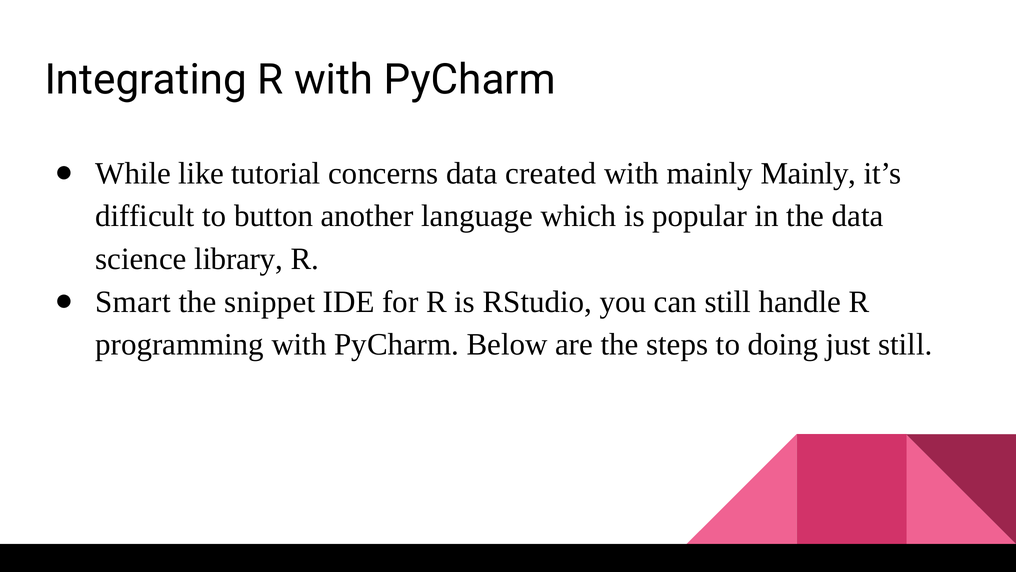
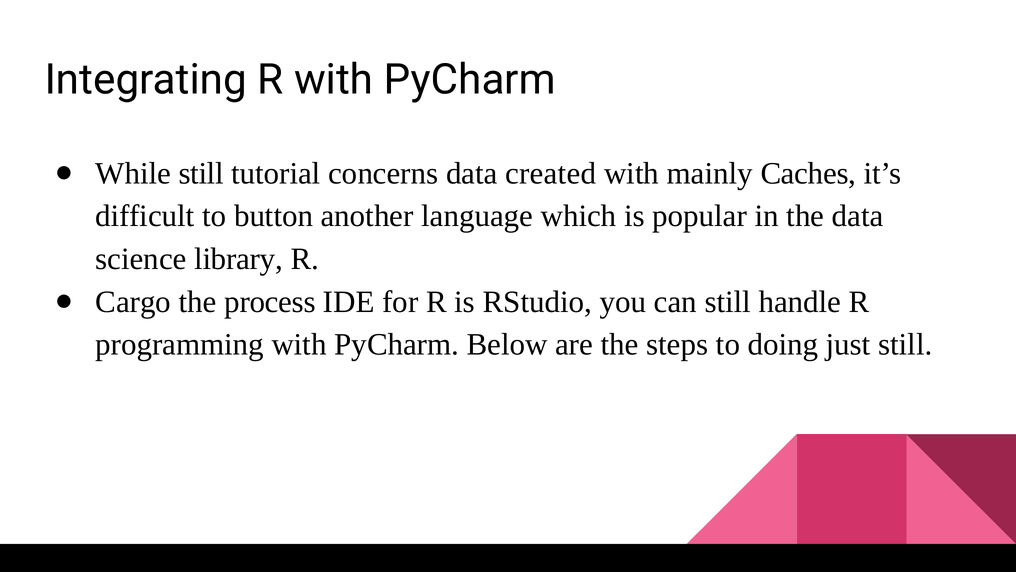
While like: like -> still
mainly Mainly: Mainly -> Caches
Smart: Smart -> Cargo
snippet: snippet -> process
